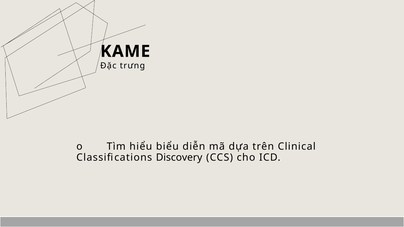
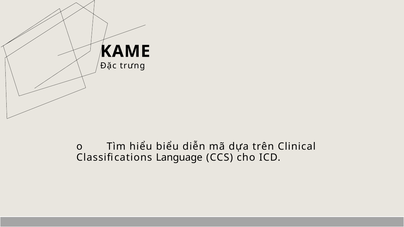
Discovery: Discovery -> Language
